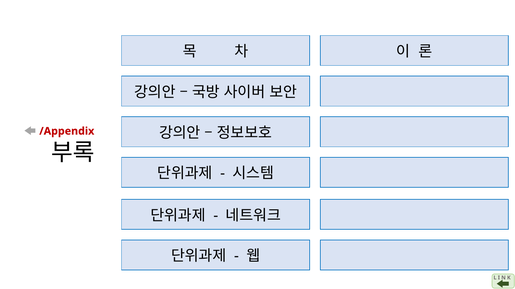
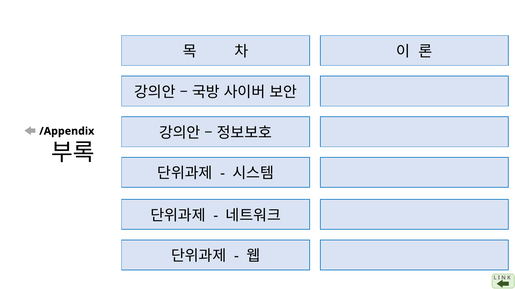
/Appendix colour: red -> black
